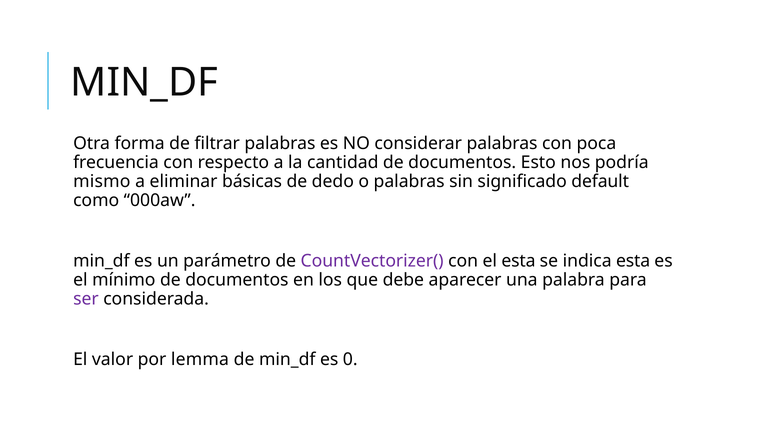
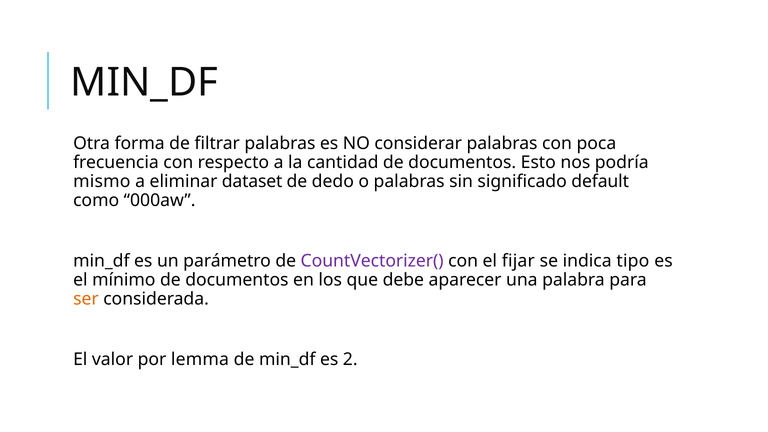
básicas: básicas -> dataset
el esta: esta -> fijar
indica esta: esta -> tipo
ser colour: purple -> orange
0: 0 -> 2
